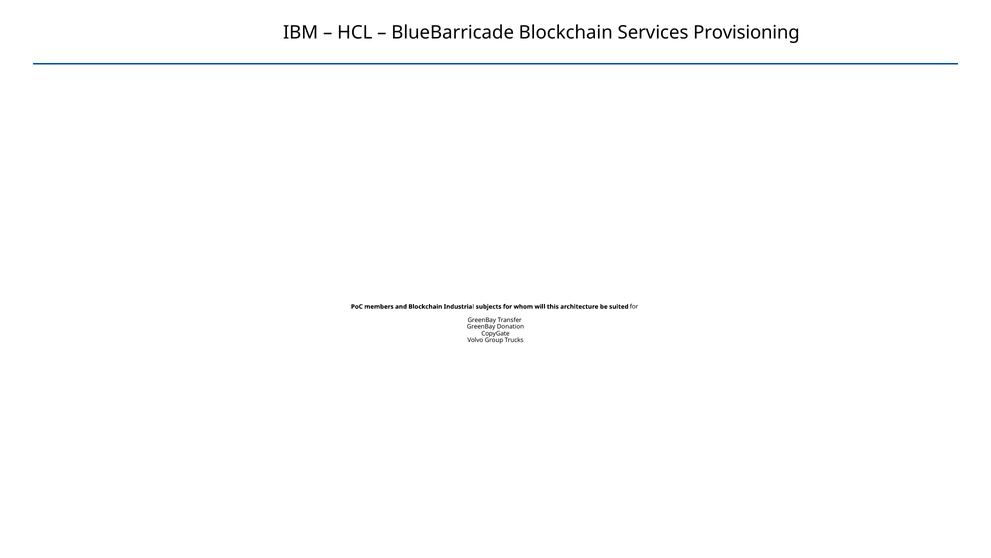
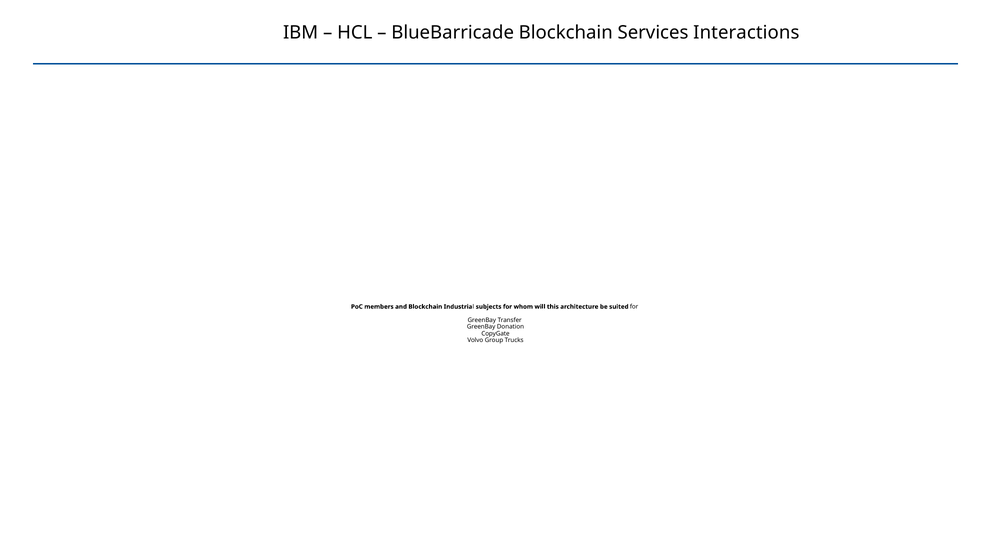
Provisioning: Provisioning -> Interactions
